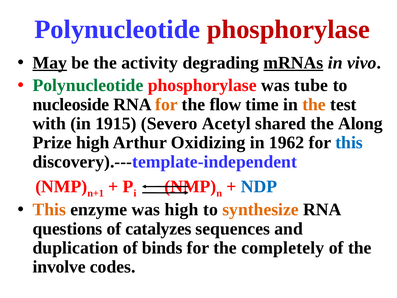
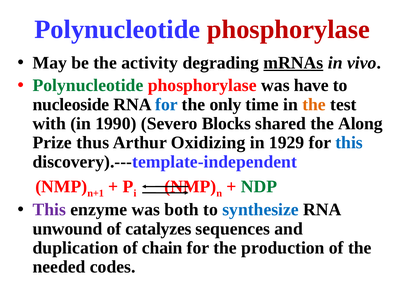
May underline: present -> none
tube: tube -> have
for at (166, 104) colour: orange -> blue
flow: flow -> only
1915: 1915 -> 1990
Acetyl: Acetyl -> Blocks
Prize high: high -> thus
1962: 1962 -> 1929
NDP colour: blue -> green
This at (49, 209) colour: orange -> purple
was high: high -> both
synthesize colour: orange -> blue
questions: questions -> unwound
binds: binds -> chain
completely: completely -> production
involve: involve -> needed
